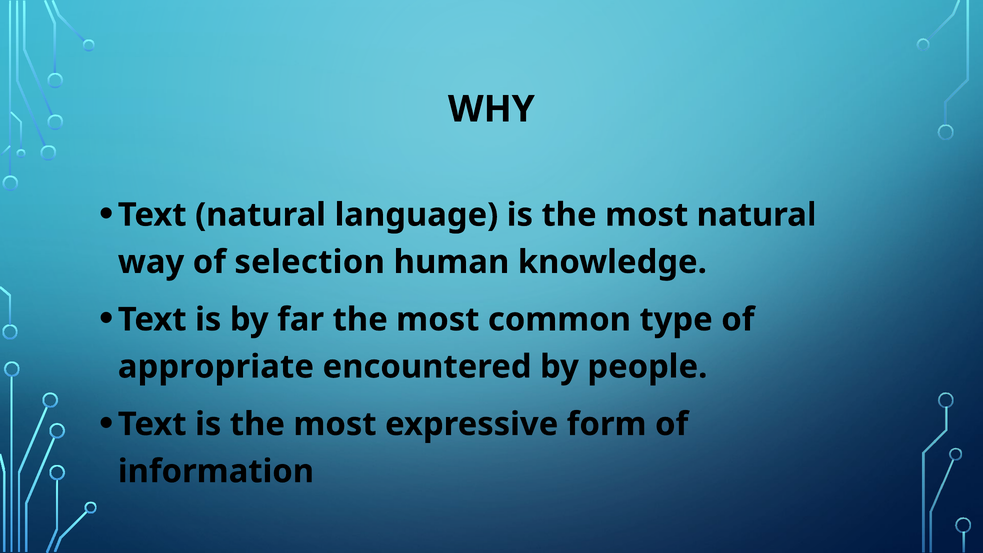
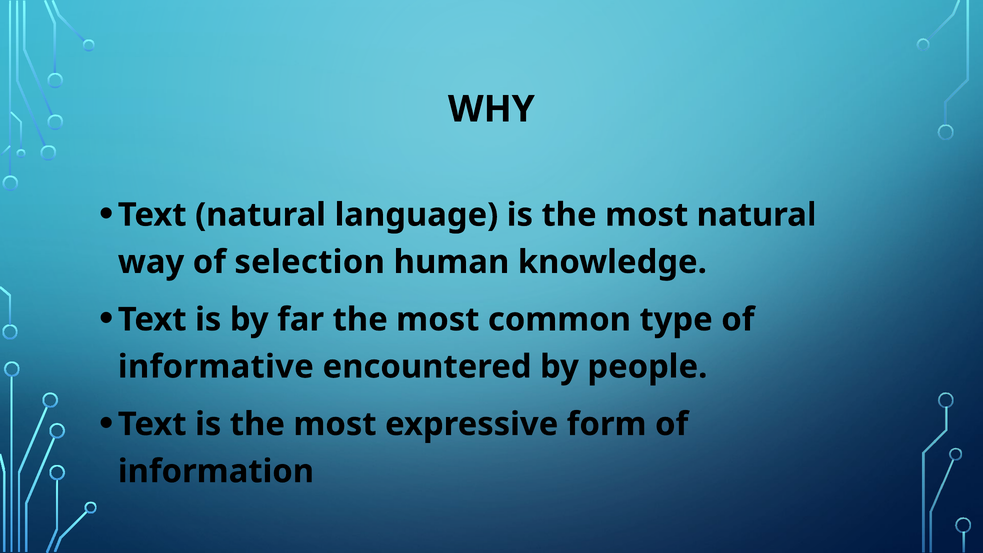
appropriate: appropriate -> informative
